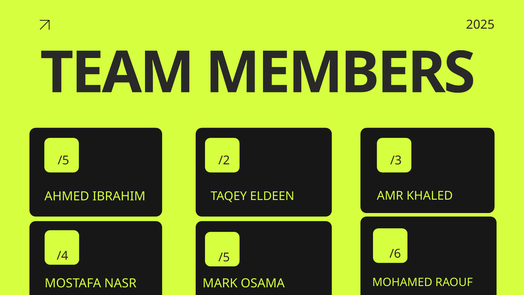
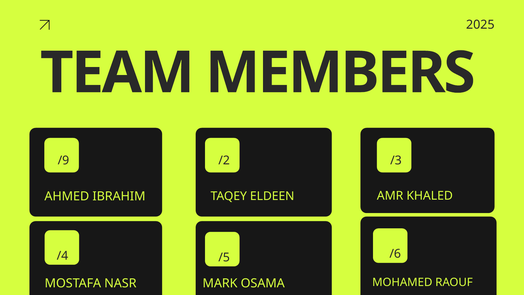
/5 at (63, 160): /5 -> /9
